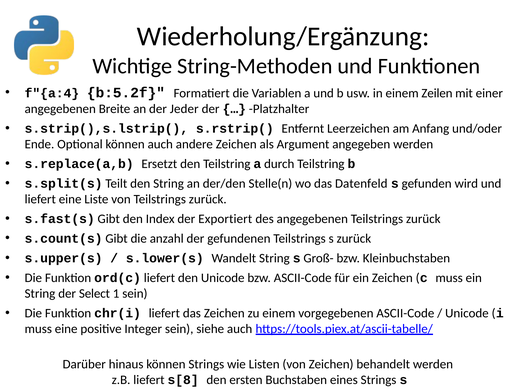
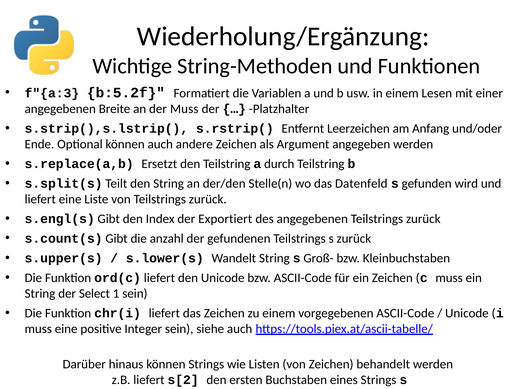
f"{a:4: f"{a:4 -> f"{a:3
Zeilen: Zeilen -> Lesen
der Jeder: Jeder -> Muss
s.fast(s: s.fast(s -> s.engl(s
s[8: s[8 -> s[2
